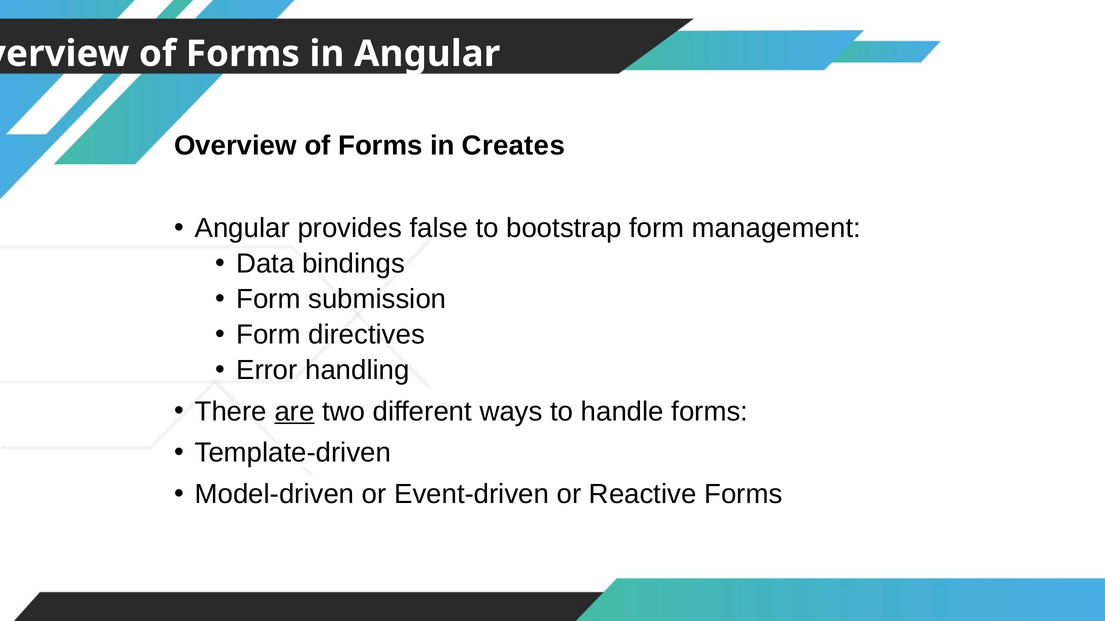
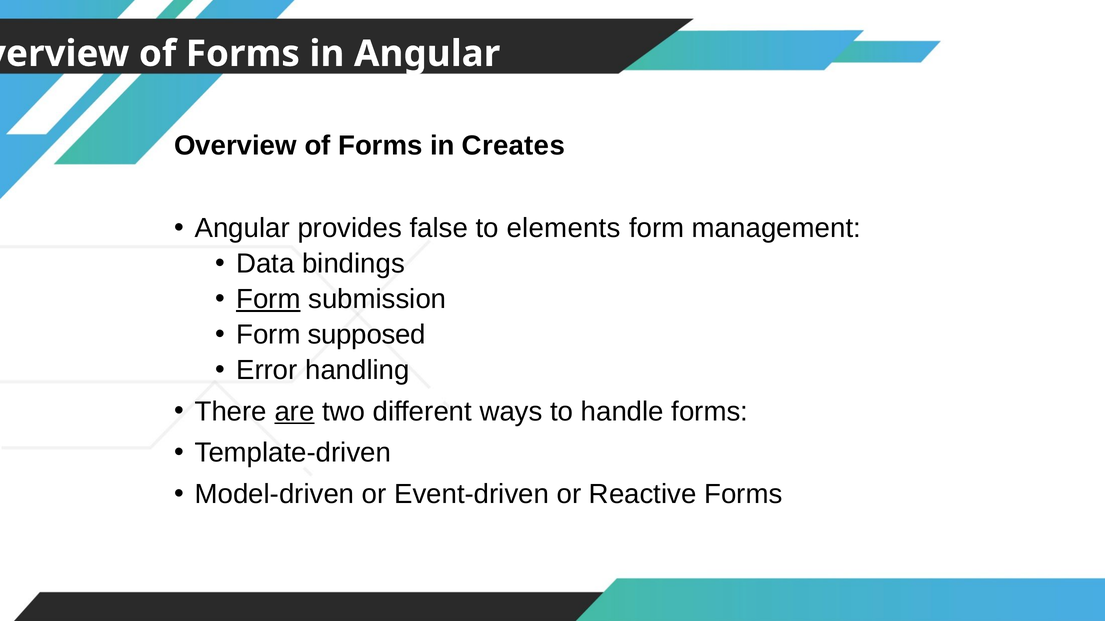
bootstrap: bootstrap -> elements
Form at (268, 299) underline: none -> present
directives: directives -> supposed
